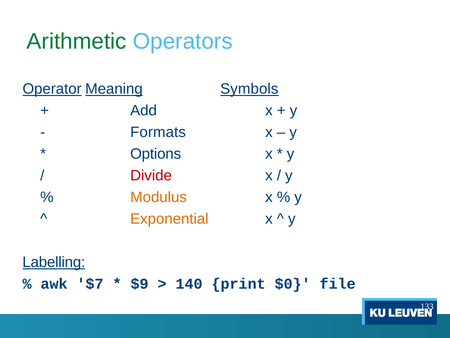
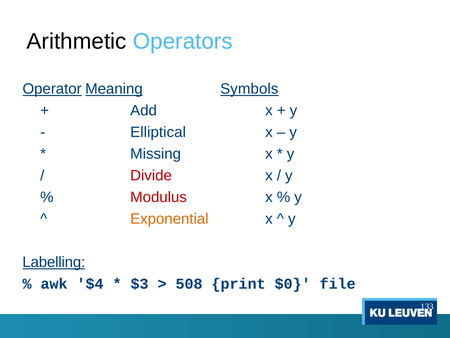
Arithmetic colour: green -> black
Formats: Formats -> Elliptical
Options: Options -> Missing
Modulus colour: orange -> red
$7: $7 -> $4
$9: $9 -> $3
140: 140 -> 508
